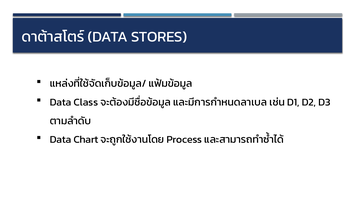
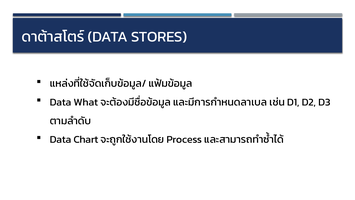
Class: Class -> What
